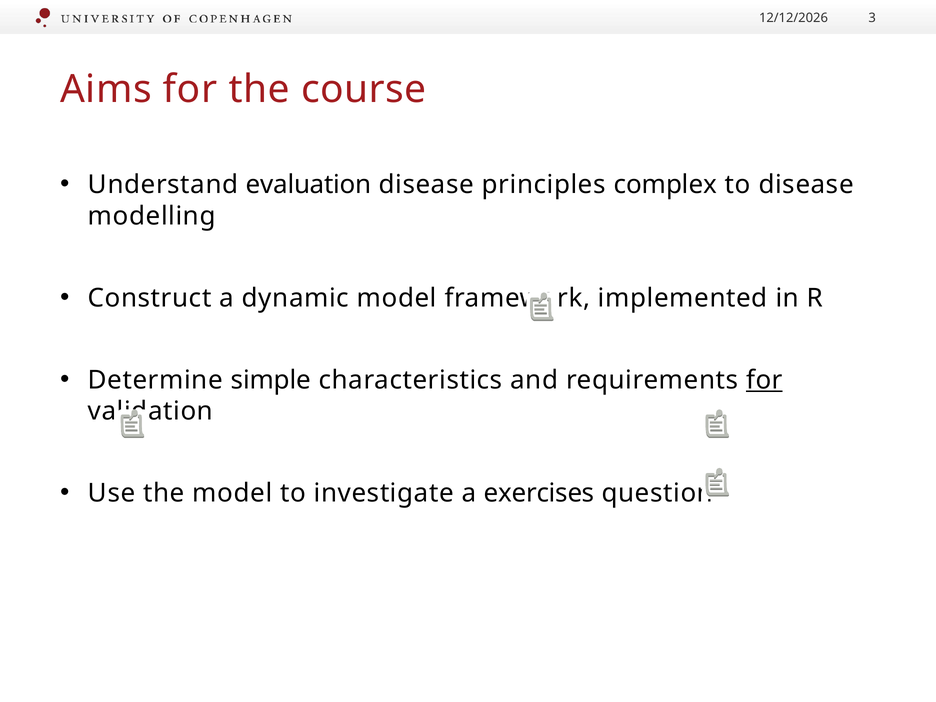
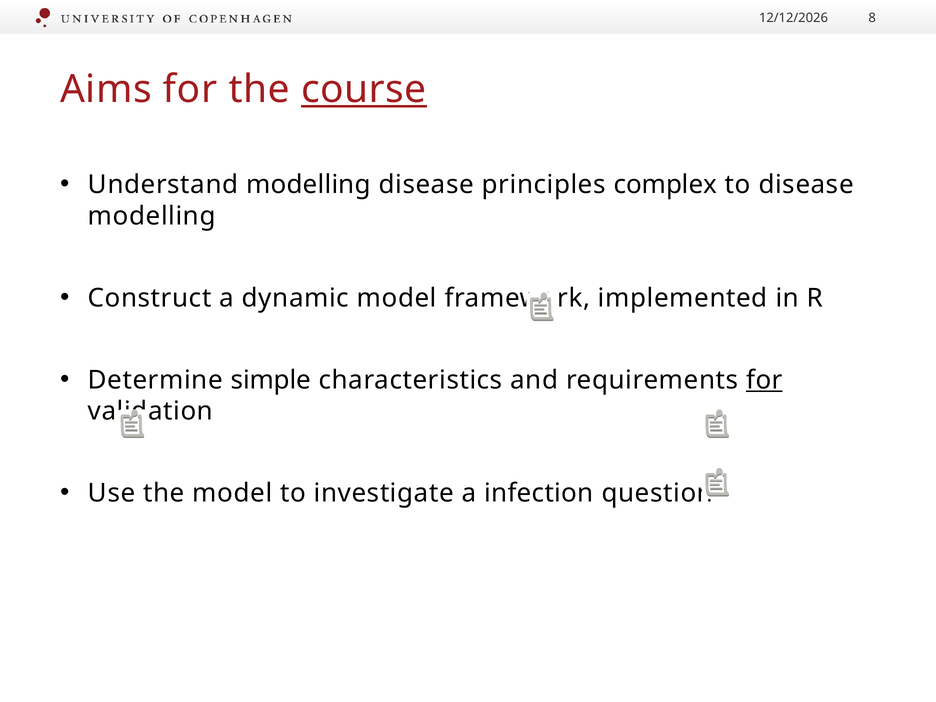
3: 3 -> 8
course underline: none -> present
Understand evaluation: evaluation -> modelling
exercises: exercises -> infection
